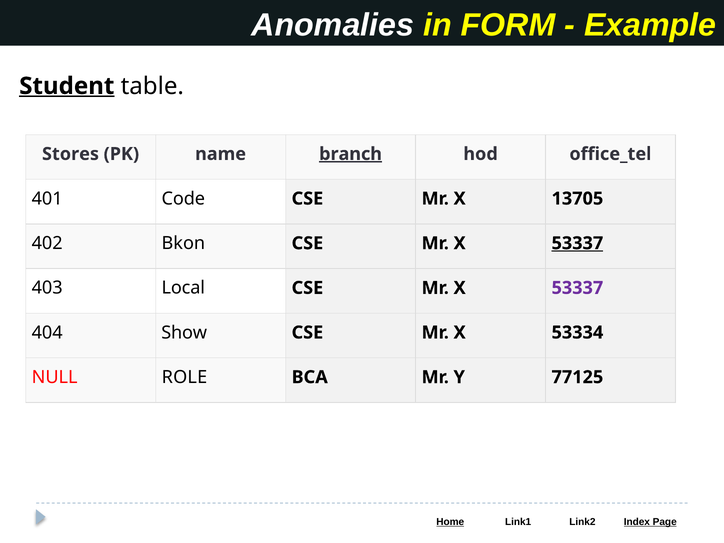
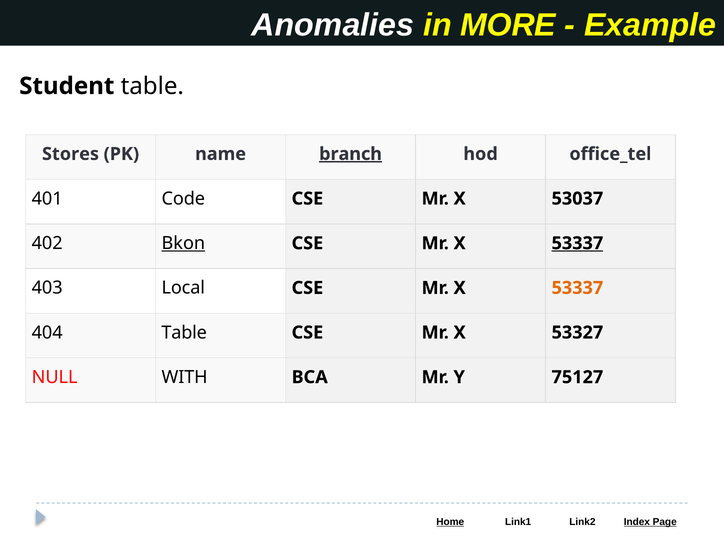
FORM: FORM -> MORE
Student underline: present -> none
13705: 13705 -> 53037
Bkon underline: none -> present
53337 at (577, 288) colour: purple -> orange
404 Show: Show -> Table
53334: 53334 -> 53327
ROLE: ROLE -> WITH
77125: 77125 -> 75127
